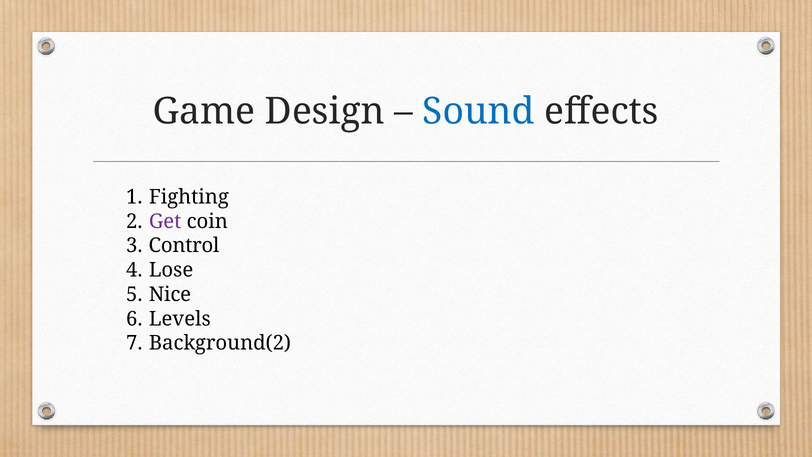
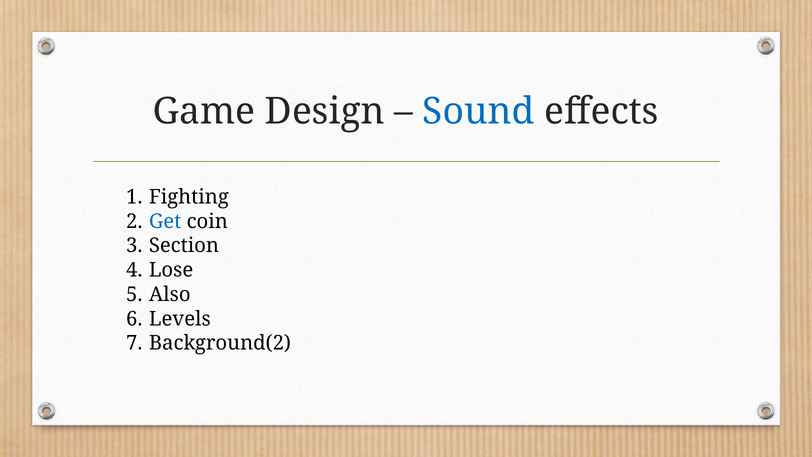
Get colour: purple -> blue
Control: Control -> Section
Nice: Nice -> Also
